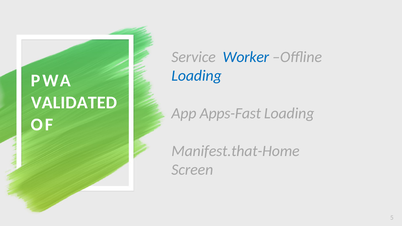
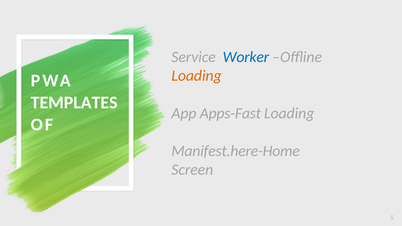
Loading at (197, 76) colour: blue -> orange
VALIDATED: VALIDATED -> TEMPLATES
Manifest.that-Home: Manifest.that-Home -> Manifest.here-Home
